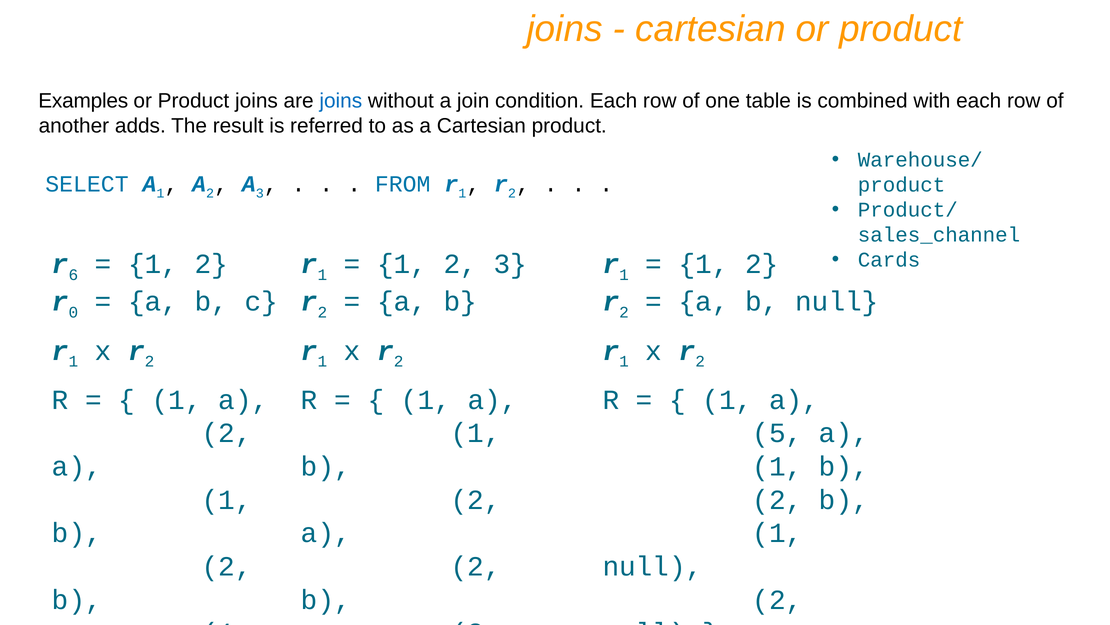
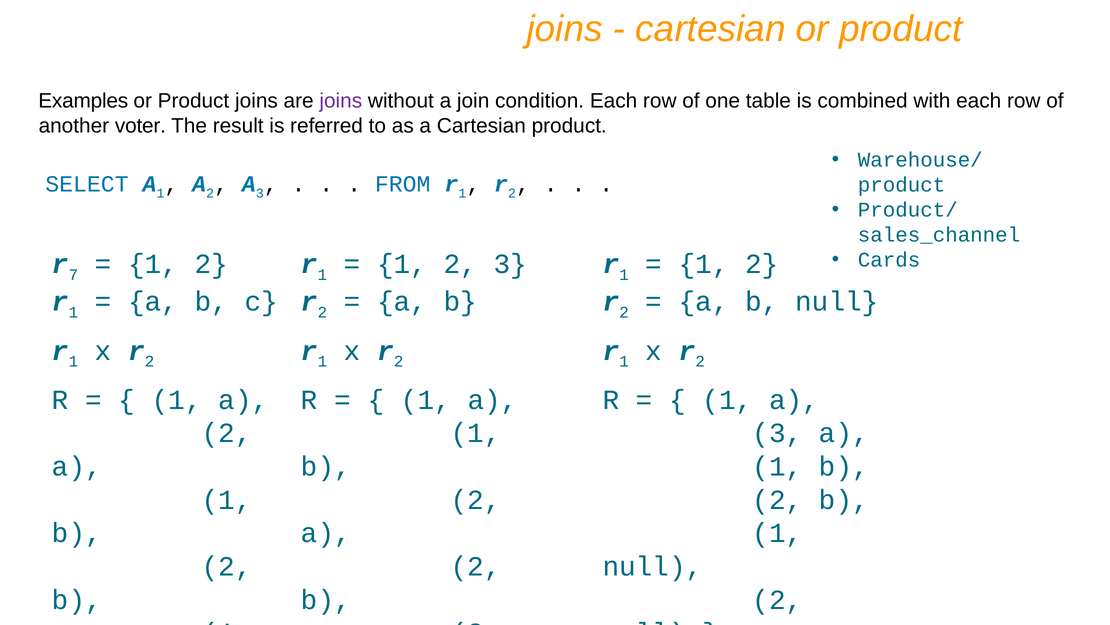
joins at (341, 101) colour: blue -> purple
adds: adds -> voter
6: 6 -> 7
0 at (73, 312): 0 -> 1
5 at (777, 433): 5 -> 3
